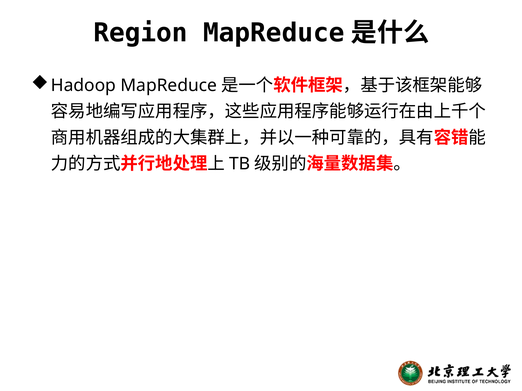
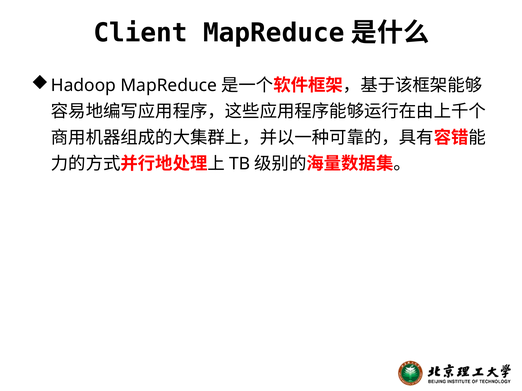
Region: Region -> Client
